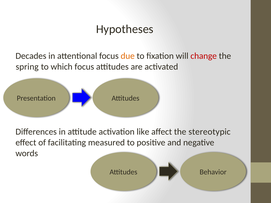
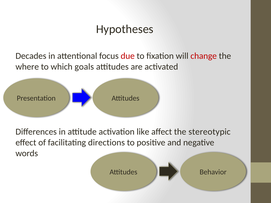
due colour: orange -> red
spring: spring -> where
which focus: focus -> goals
measured: measured -> directions
